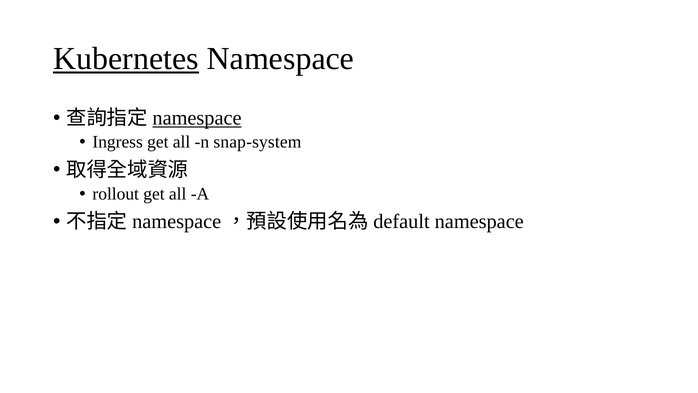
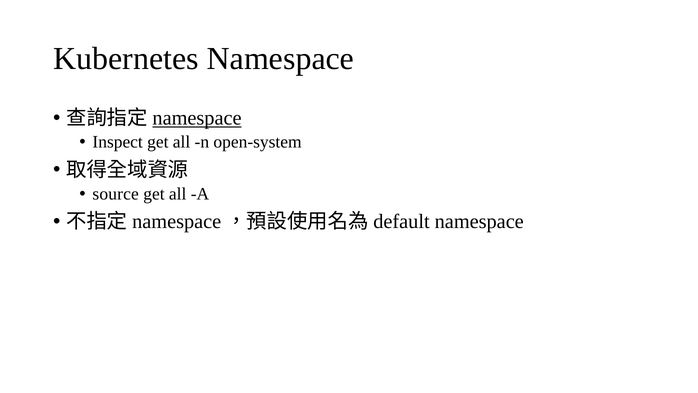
Kubernetes underline: present -> none
Ingress: Ingress -> Inspect
snap-system: snap-system -> open-system
rollout: rollout -> source
